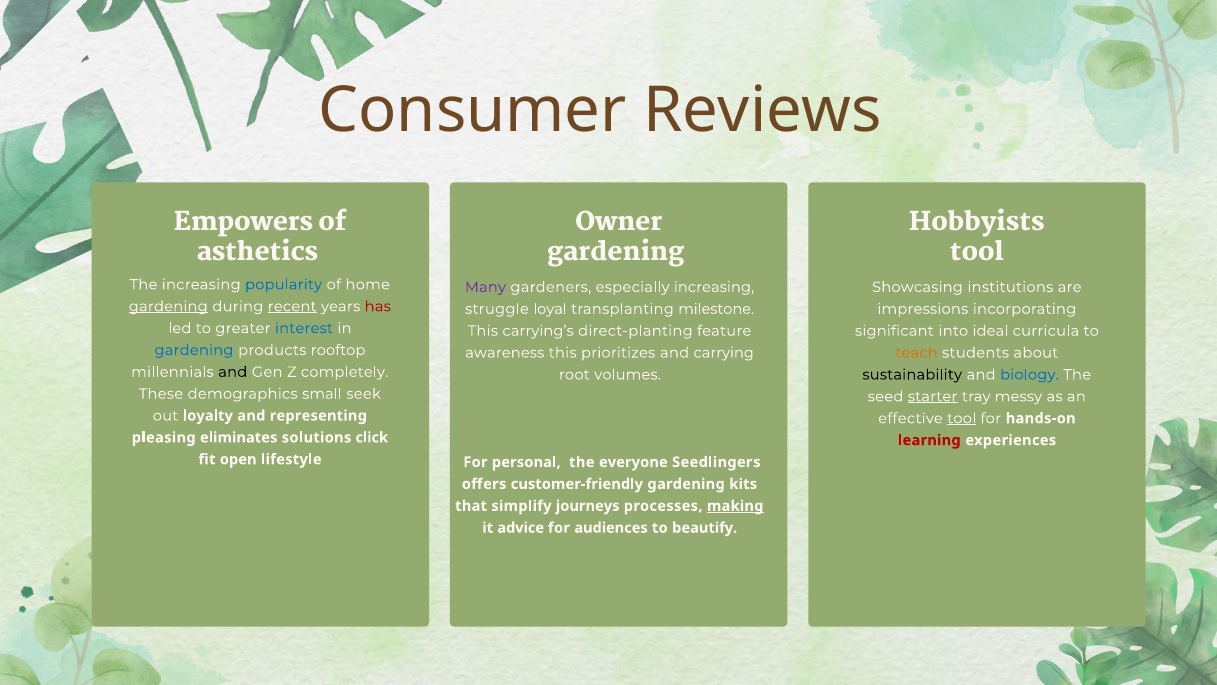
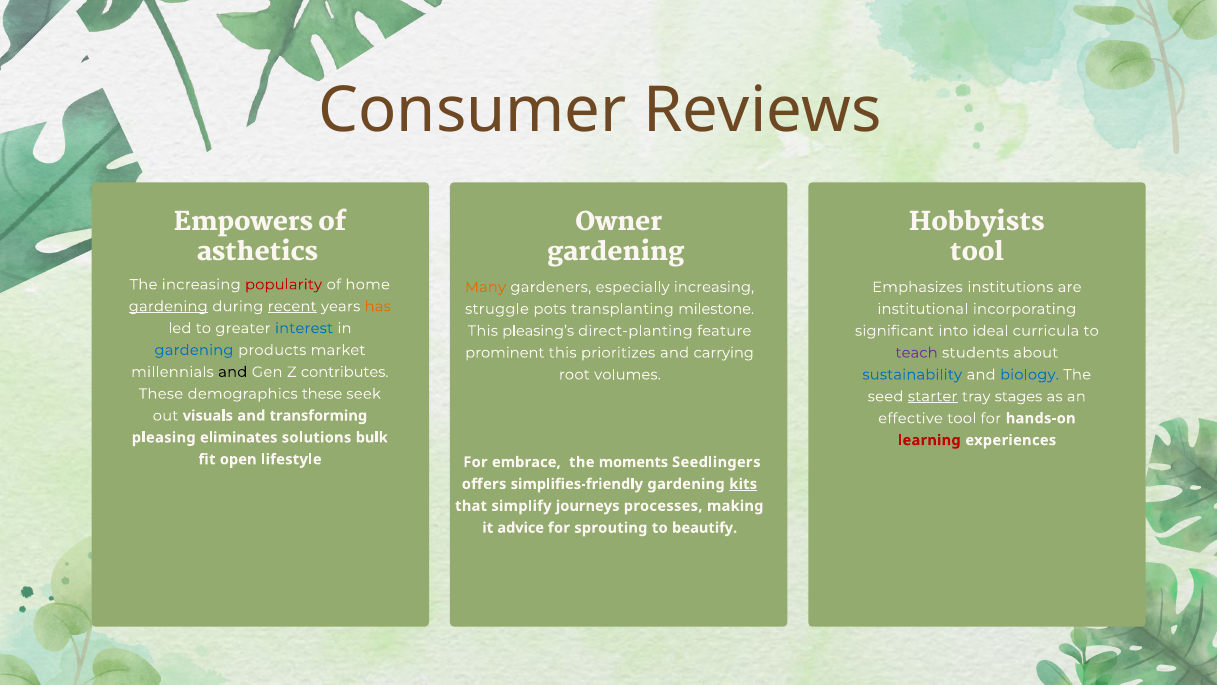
popularity colour: blue -> red
Many colour: purple -> orange
Showcasing: Showcasing -> Emphasizes
has colour: red -> orange
loyal: loyal -> pots
impressions: impressions -> institutional
carrying’s: carrying’s -> pleasing’s
rooftop: rooftop -> market
awareness: awareness -> prominent
teach colour: orange -> purple
completely: completely -> contributes
sustainability colour: black -> blue
demographics small: small -> these
messy: messy -> stages
loyalty: loyalty -> visuals
representing: representing -> transforming
tool at (962, 418) underline: present -> none
click: click -> bulk
personal: personal -> embrace
everyone: everyone -> moments
customer-friendly: customer-friendly -> simplifies-friendly
kits underline: none -> present
making underline: present -> none
audiences: audiences -> sprouting
